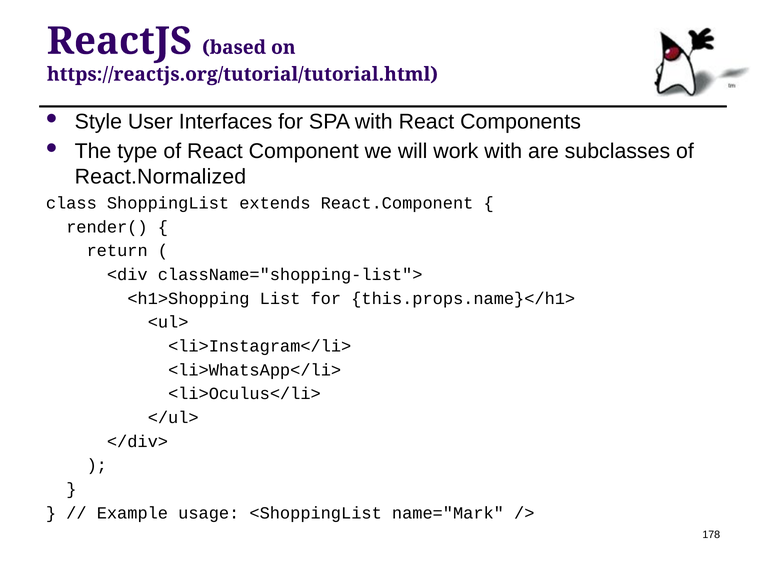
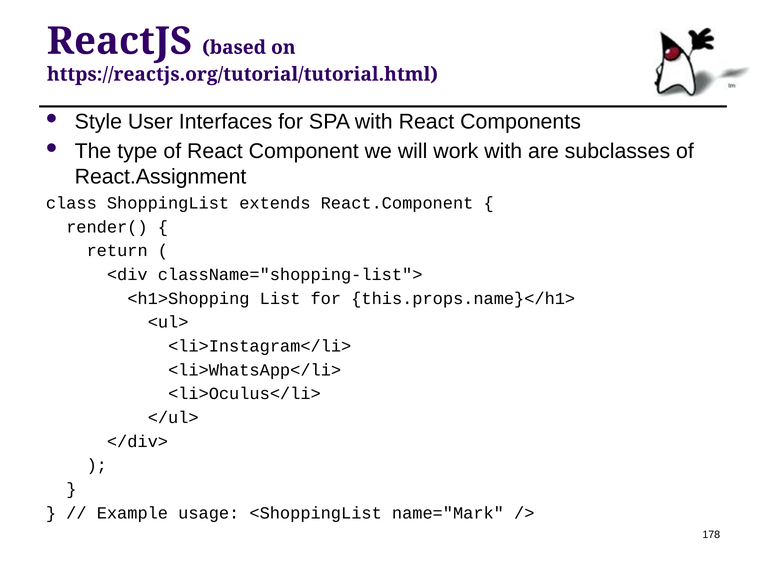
React.Normalized: React.Normalized -> React.Assignment
